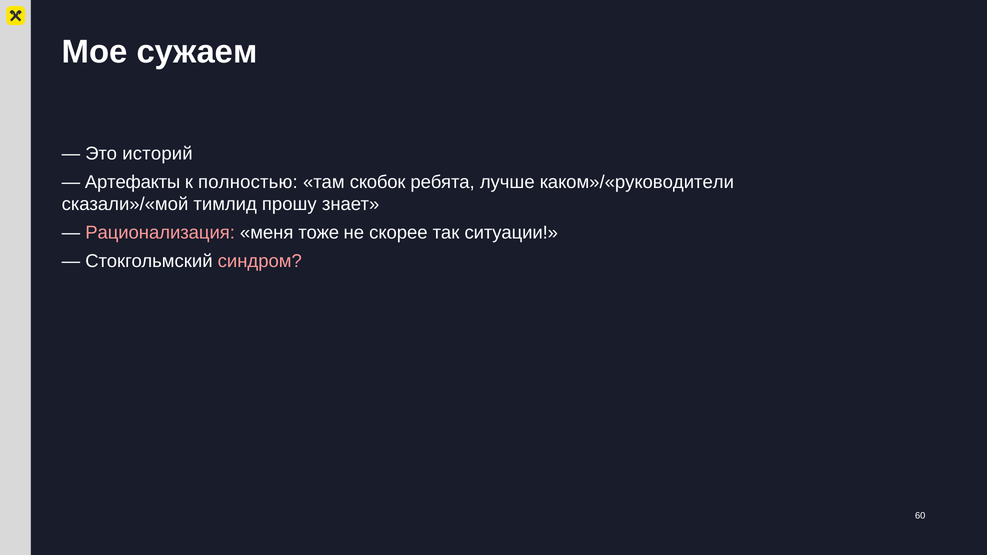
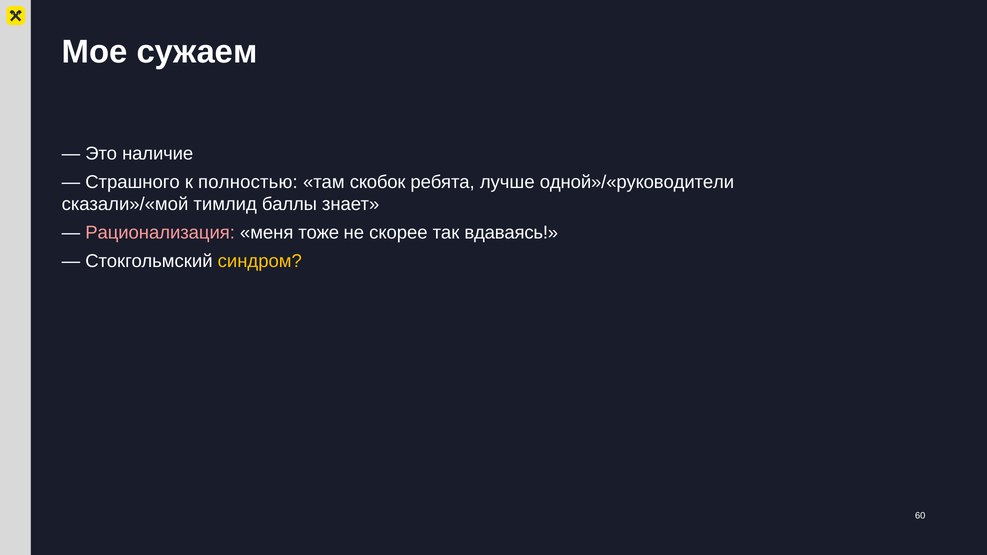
историй: историй -> наличие
Артефакты: Артефакты -> Страшного
каком»/«руководители: каком»/«руководители -> одной»/«руководители
прошу: прошу -> баллы
ситуации: ситуации -> вдаваясь
синдром colour: pink -> yellow
